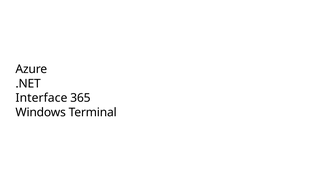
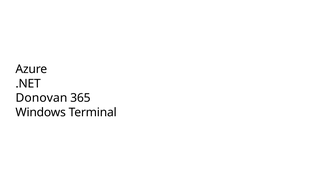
Interface: Interface -> Donovan
